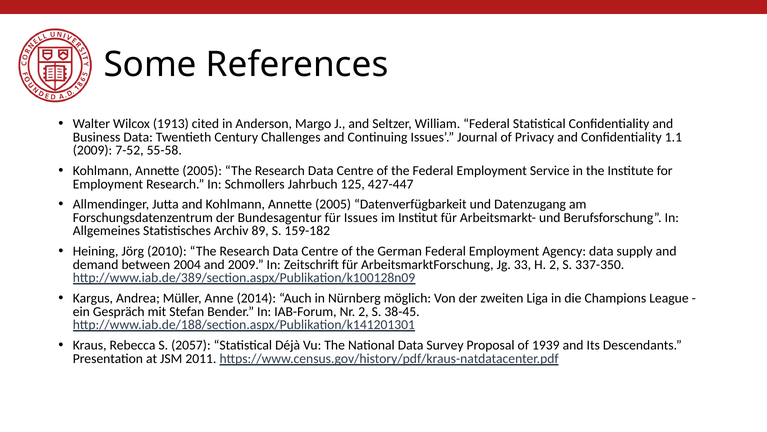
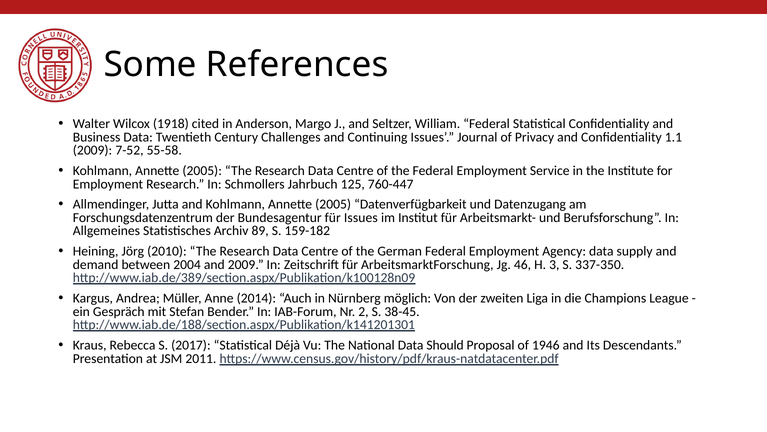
1913: 1913 -> 1918
427-447: 427-447 -> 760-447
33: 33 -> 46
H 2: 2 -> 3
2057: 2057 -> 2017
Survey: Survey -> Should
1939: 1939 -> 1946
